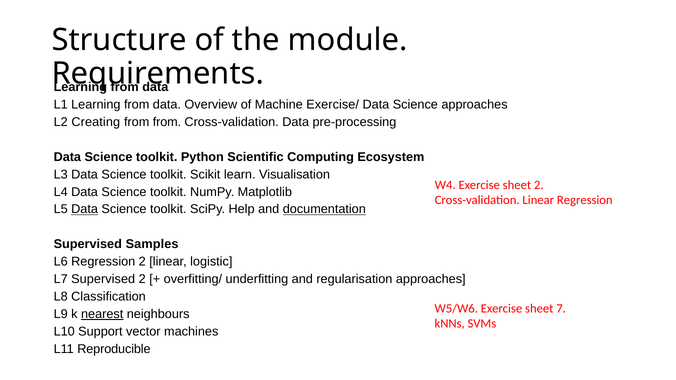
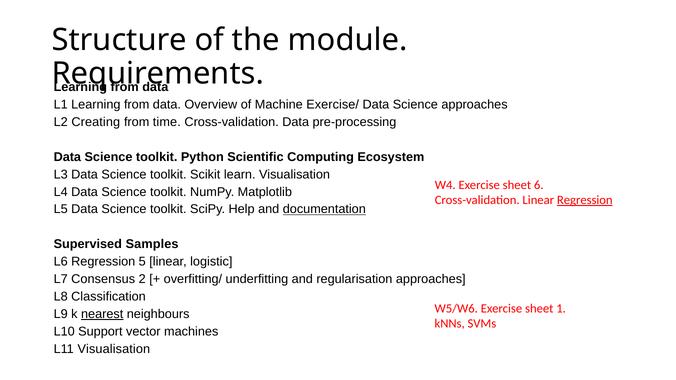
from from: from -> time
sheet 2: 2 -> 6
Regression at (585, 200) underline: none -> present
Data at (85, 209) underline: present -> none
Regression 2: 2 -> 5
L7 Supervised: Supervised -> Consensus
7: 7 -> 1
L11 Reproducible: Reproducible -> Visualisation
